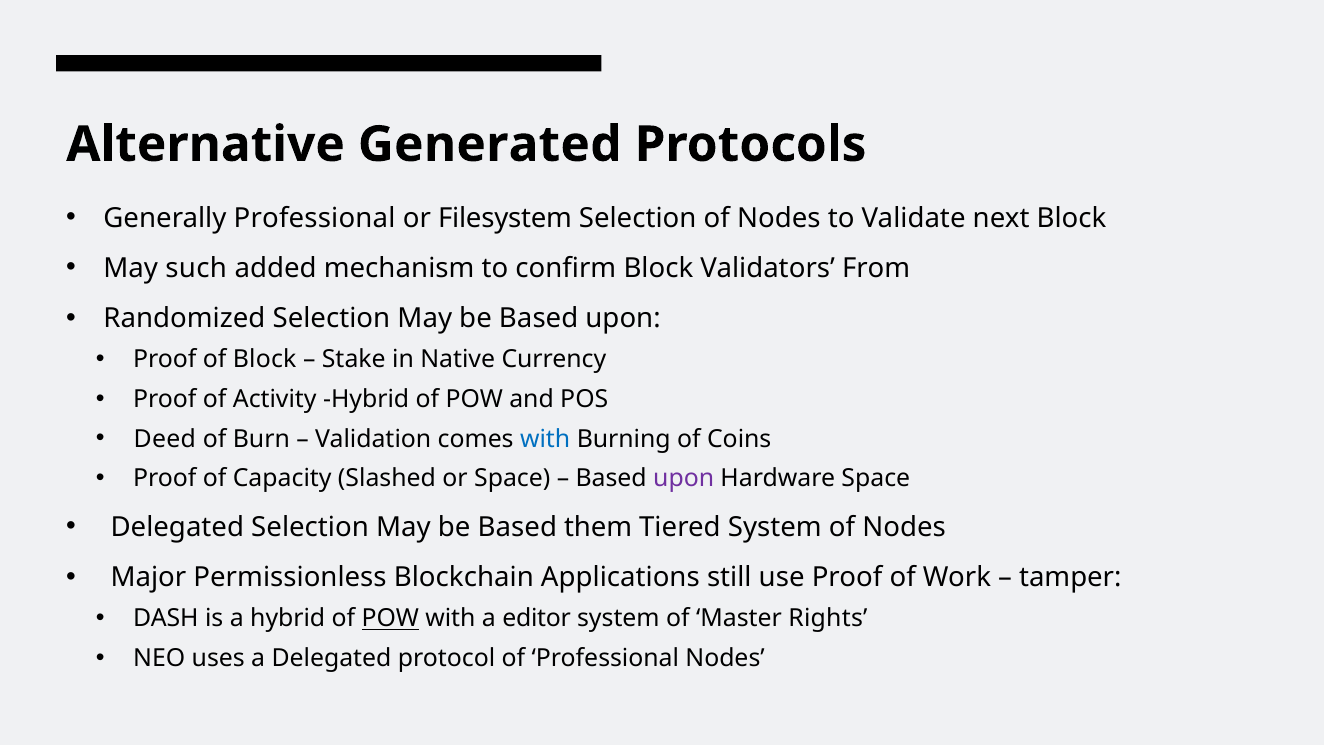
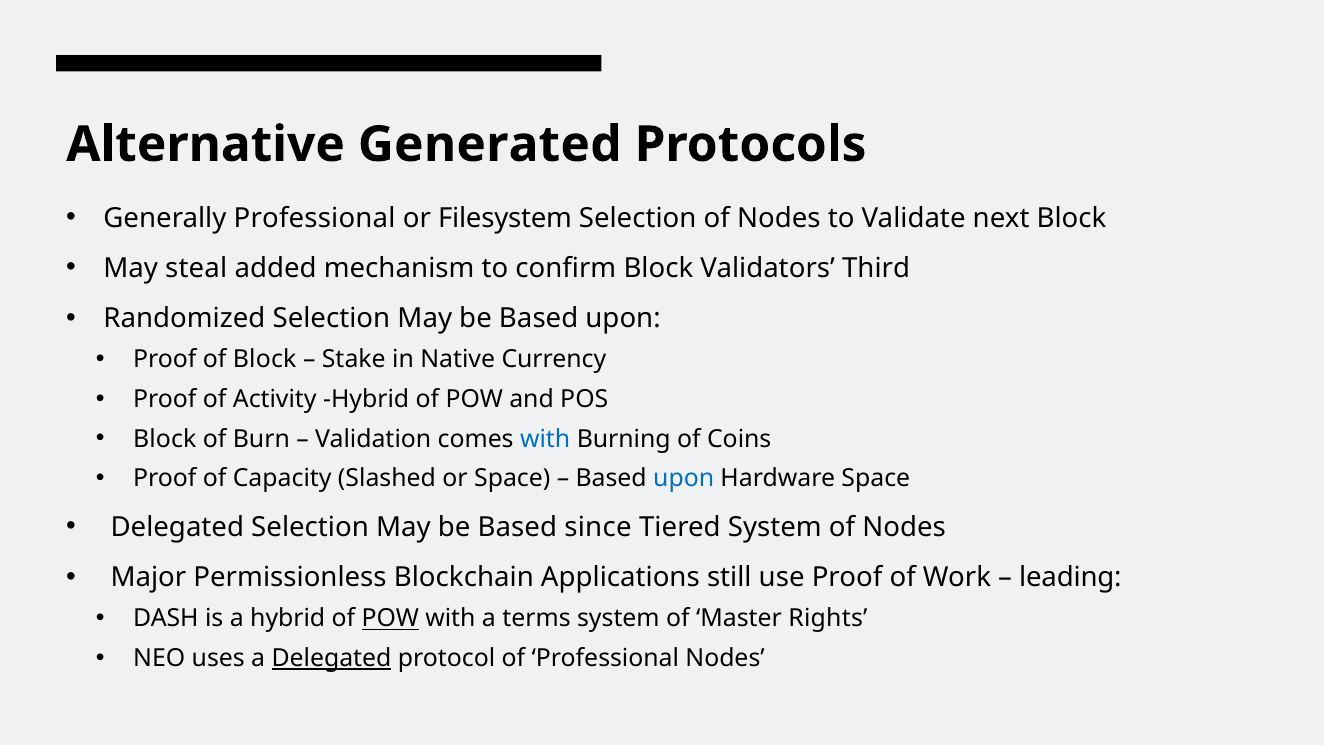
such: such -> steal
From: From -> Third
Deed at (165, 439): Deed -> Block
upon at (684, 478) colour: purple -> blue
them: them -> since
tamper: tamper -> leading
editor: editor -> terms
Delegated at (331, 658) underline: none -> present
